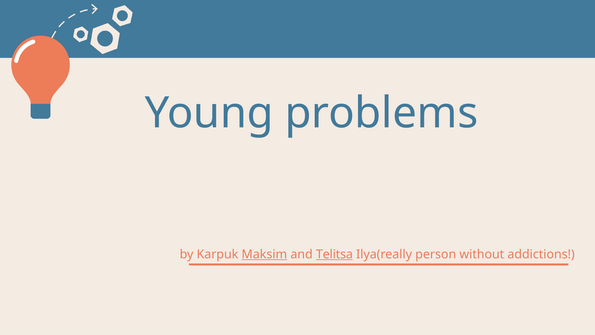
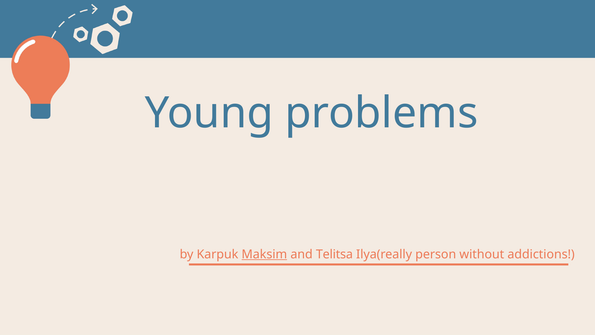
Telitsa underline: present -> none
